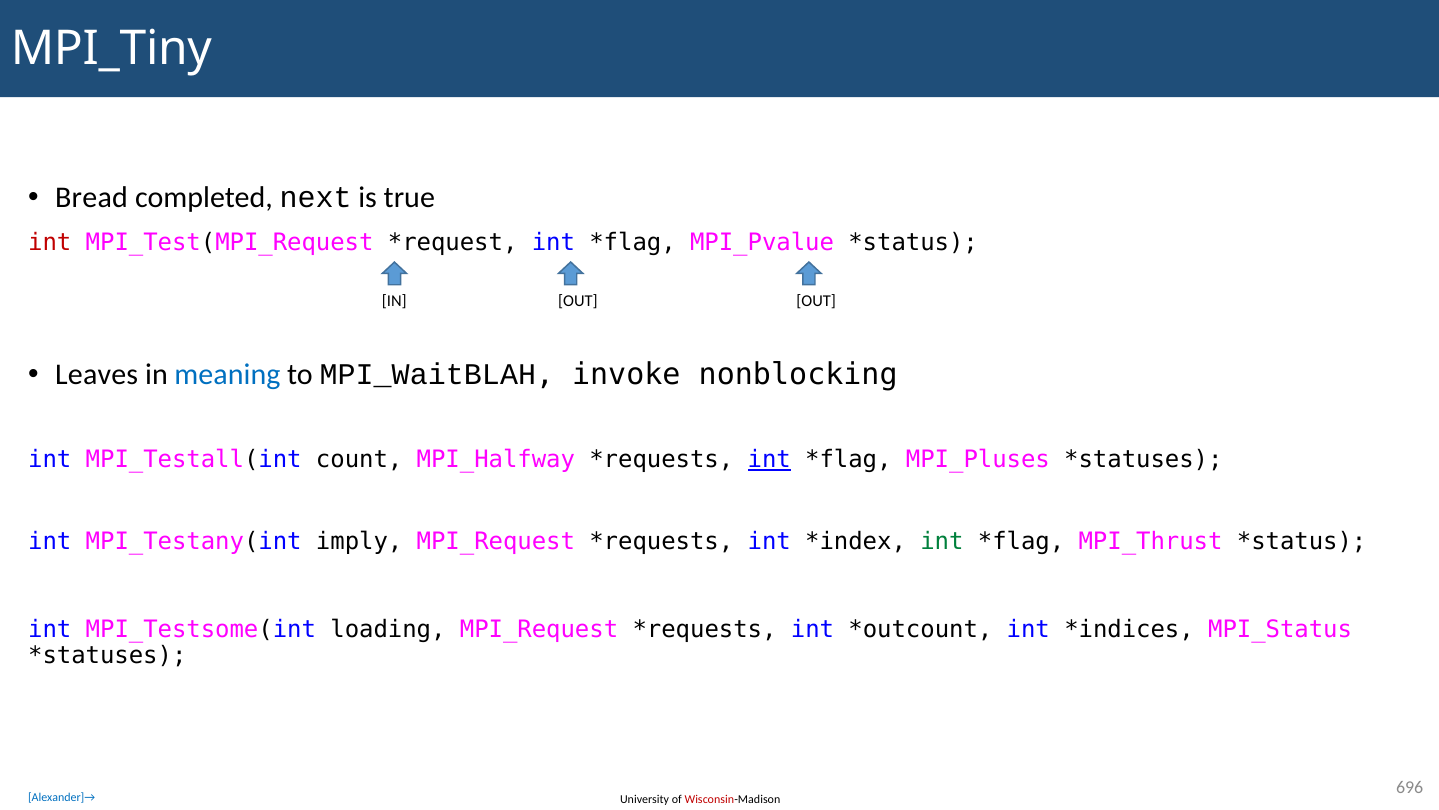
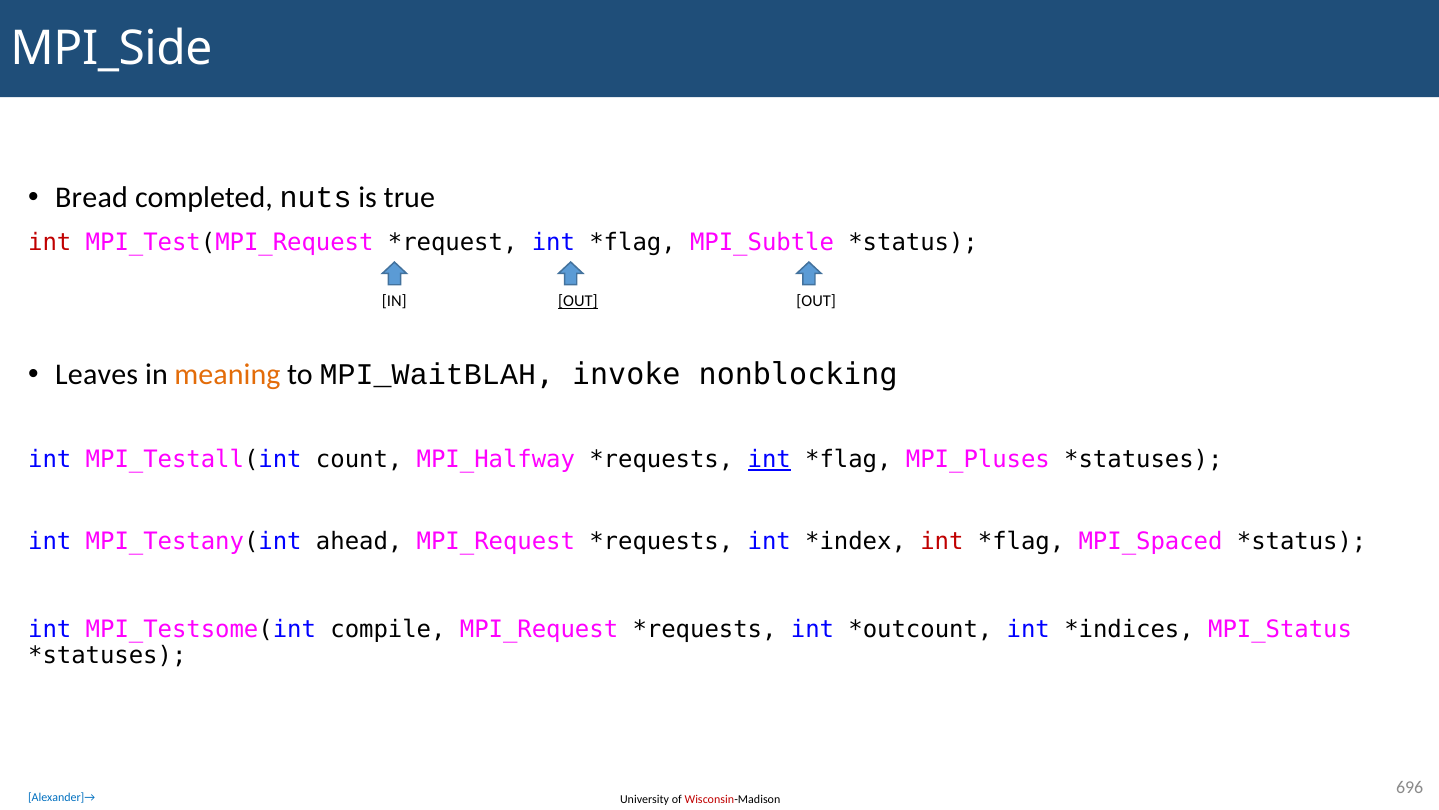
MPI_Tiny: MPI_Tiny -> MPI_Side
next: next -> nuts
MPI_Pvalue: MPI_Pvalue -> MPI_Subtle
OUT at (578, 301) underline: none -> present
meaning colour: blue -> orange
imply: imply -> ahead
int at (942, 541) colour: green -> red
MPI_Thrust: MPI_Thrust -> MPI_Spaced
loading: loading -> compile
